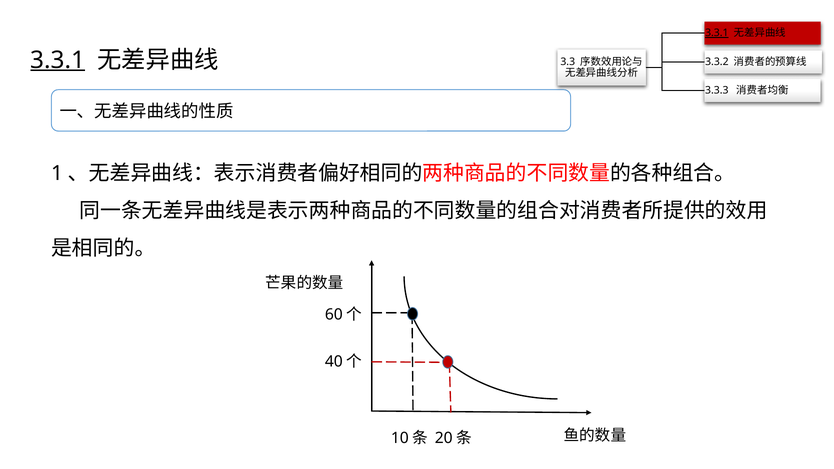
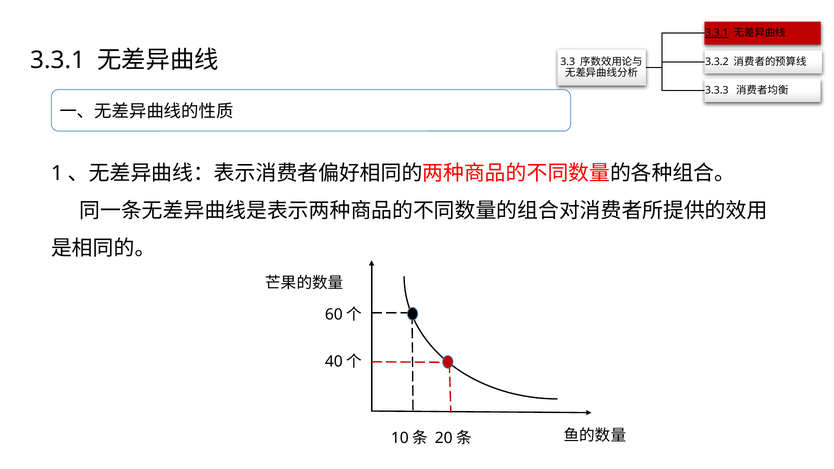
3.3.1 at (58, 60) underline: present -> none
